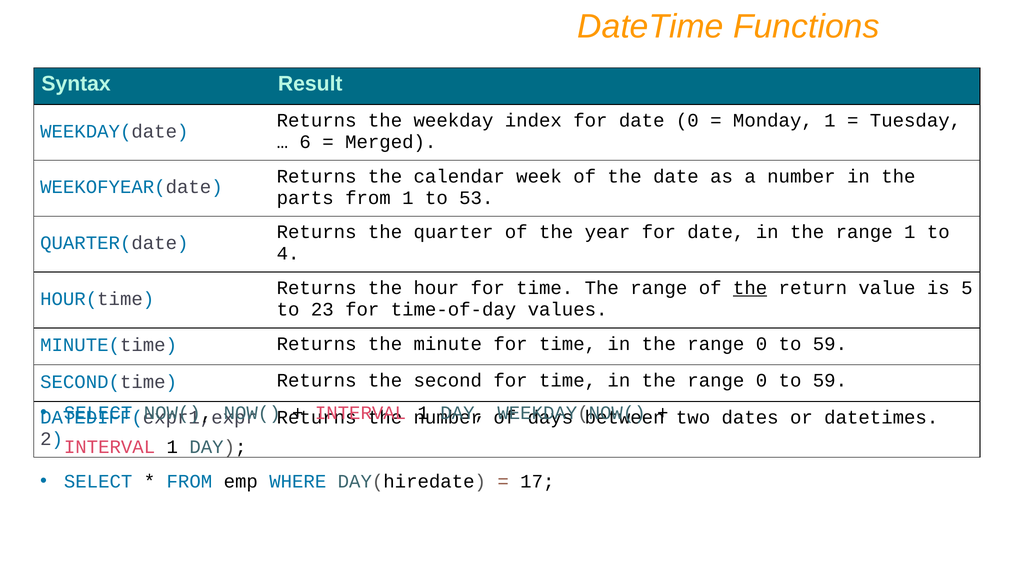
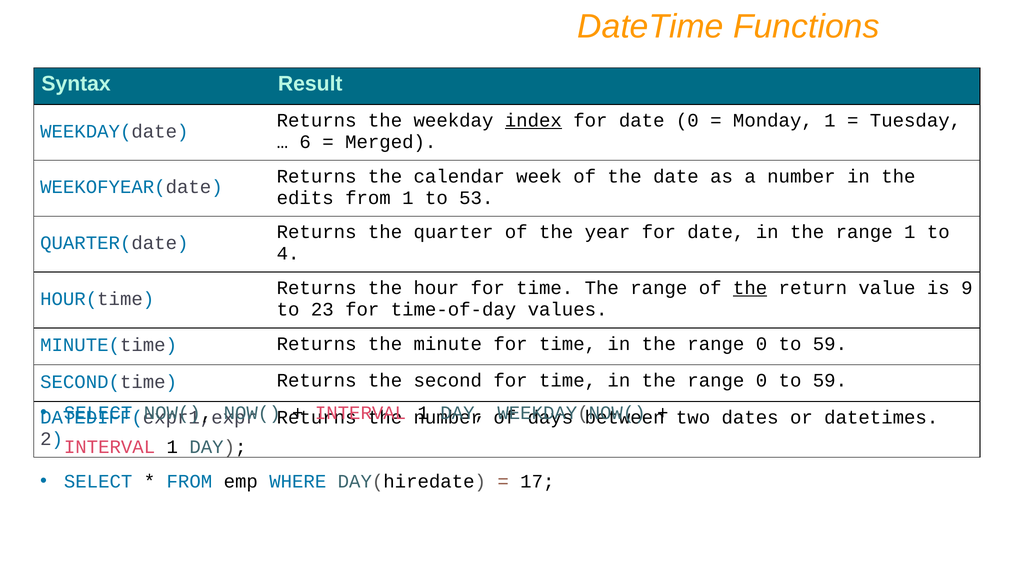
index underline: none -> present
parts: parts -> edits
5: 5 -> 9
